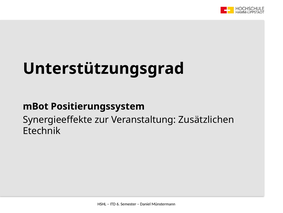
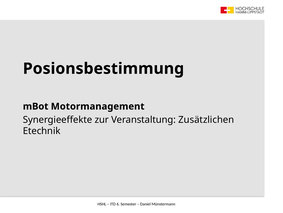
Unterstützungsgrad: Unterstützungsgrad -> Posionsbestimmung
Positierungssystem: Positierungssystem -> Motormanagement
